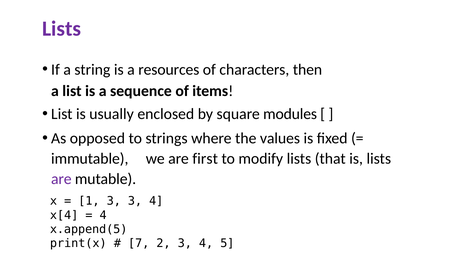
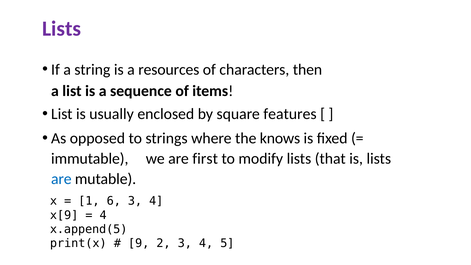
modules: modules -> features
values: values -> knows
are at (61, 179) colour: purple -> blue
1 3: 3 -> 6
x[4: x[4 -> x[9
7: 7 -> 9
